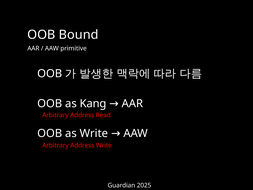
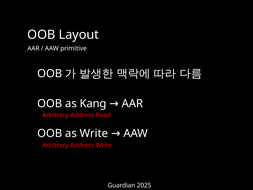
Bound: Bound -> Layout
